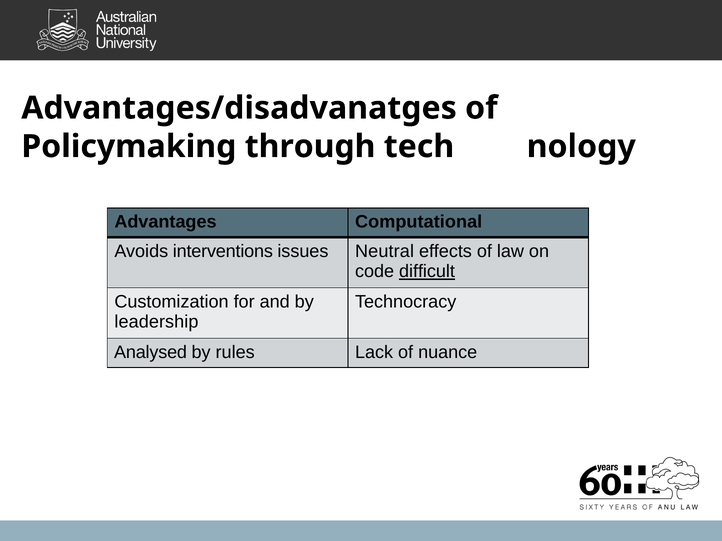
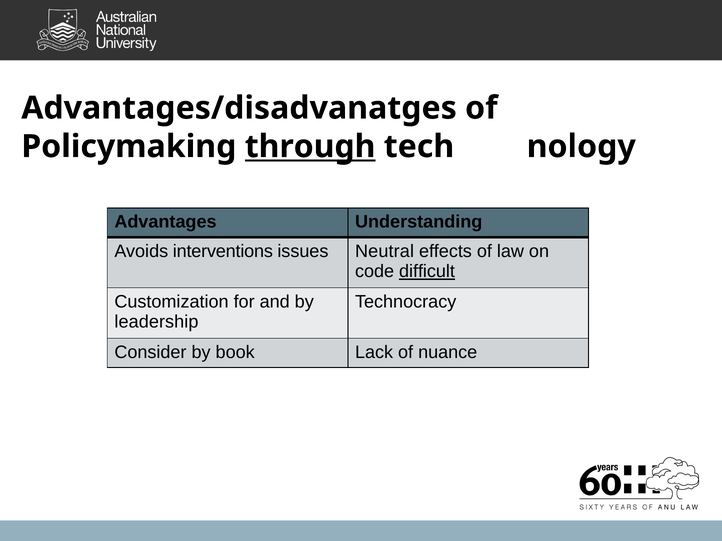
through underline: none -> present
Computational: Computational -> Understanding
Analysed: Analysed -> Consider
rules: rules -> book
